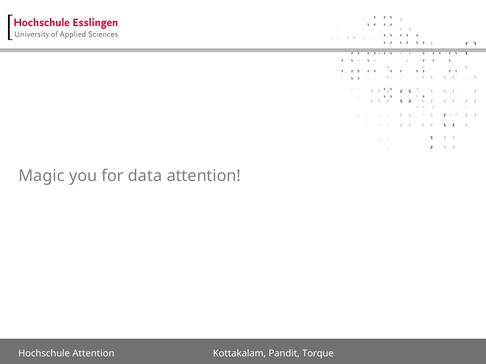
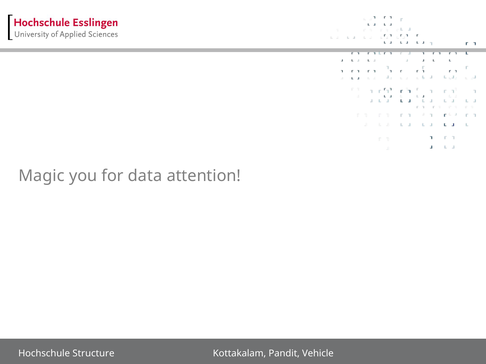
Hochschule Attention: Attention -> Structure
Torque: Torque -> Vehicle
